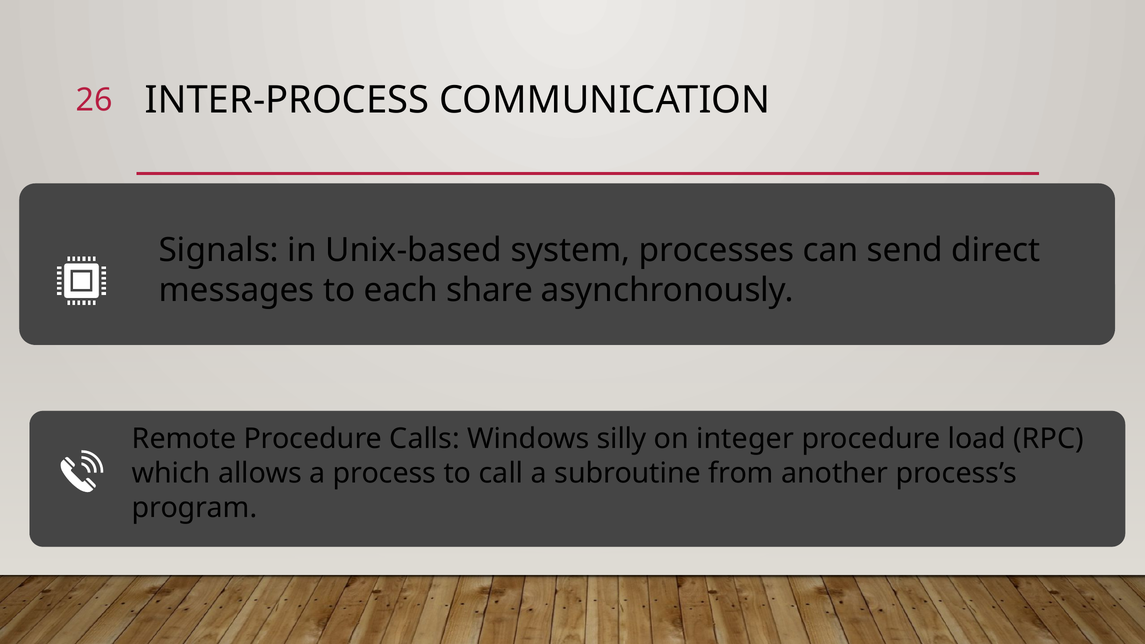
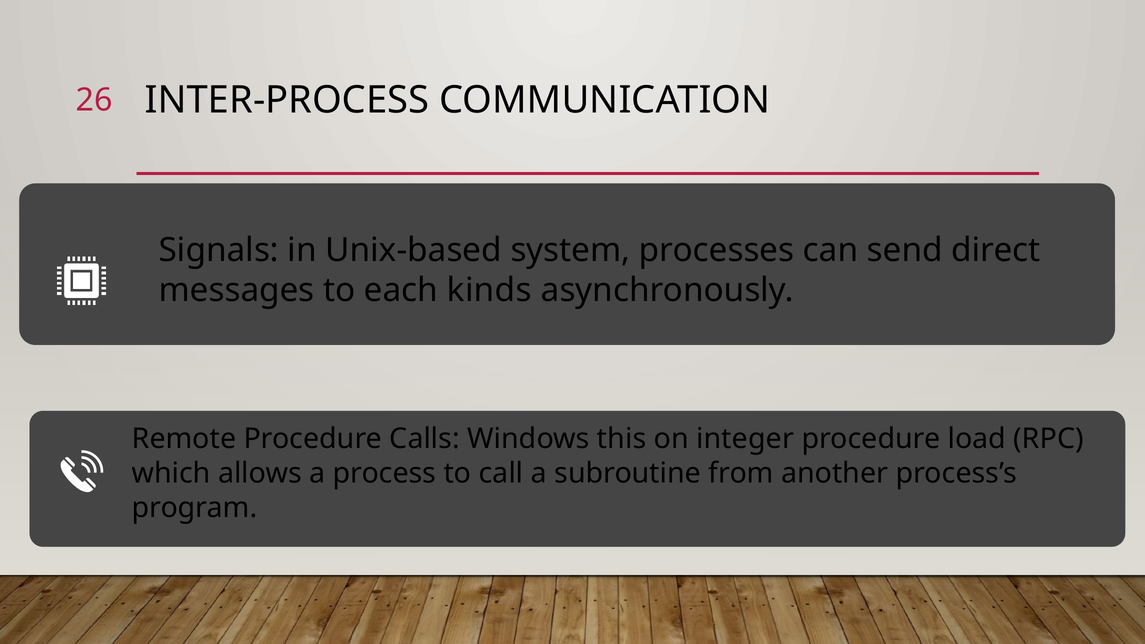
share: share -> kinds
silly: silly -> this
